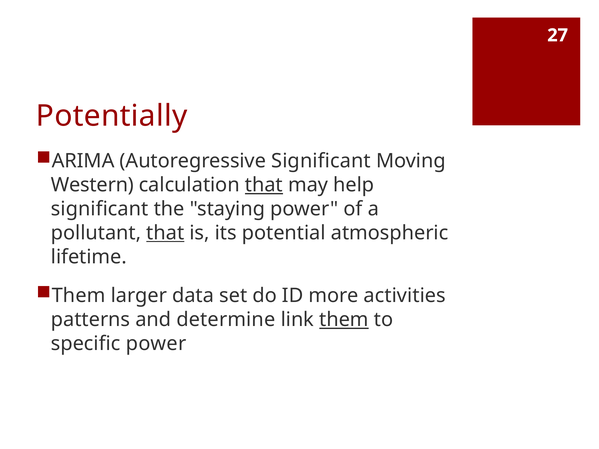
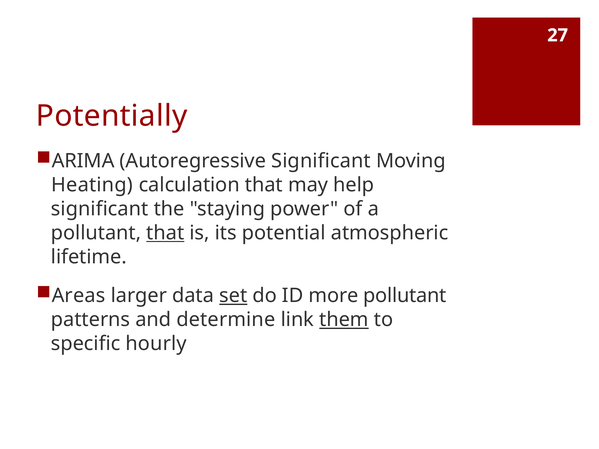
Western: Western -> Heating
that at (264, 185) underline: present -> none
Them at (79, 296): Them -> Areas
set underline: none -> present
more activities: activities -> pollutant
specific power: power -> hourly
